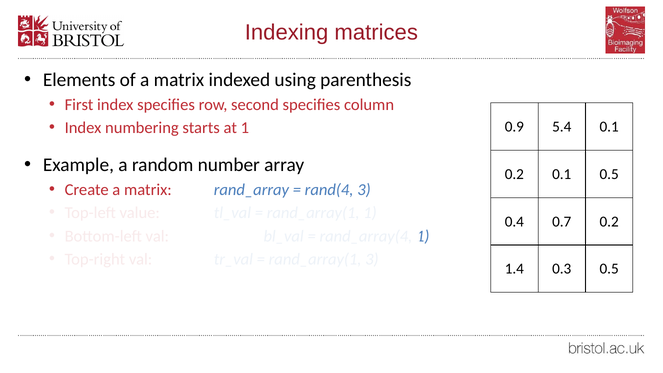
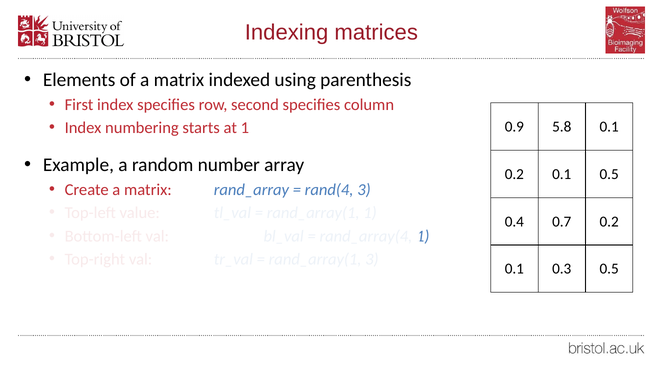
5.4: 5.4 -> 5.8
1.4 at (514, 269): 1.4 -> 0.1
